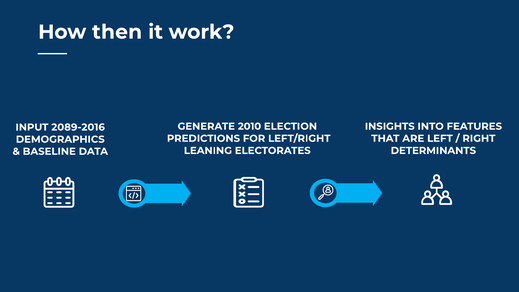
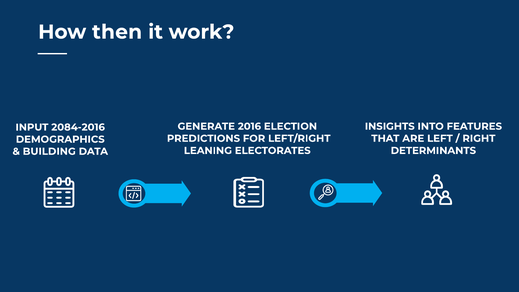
2010: 2010 -> 2016
2089-2016: 2089-2016 -> 2084-2016
BASELINE: BASELINE -> BUILDING
